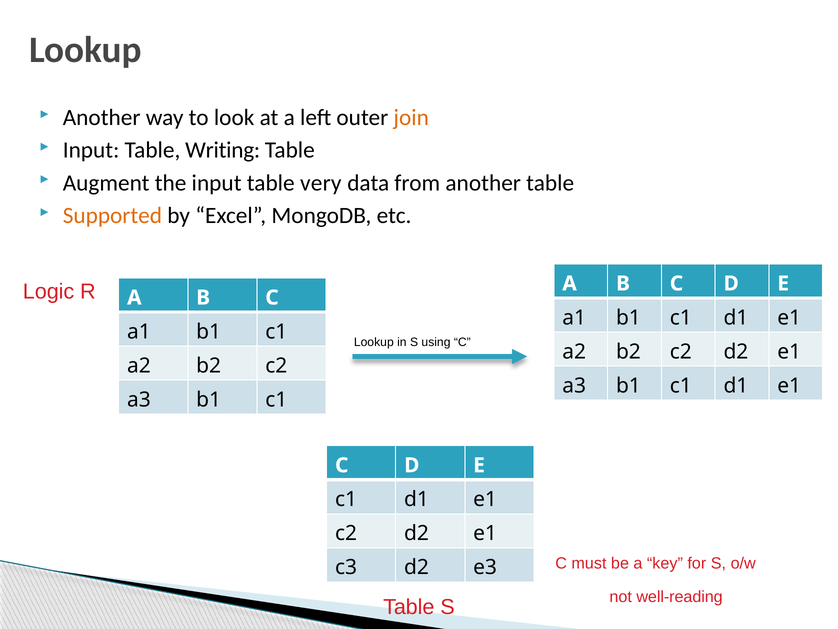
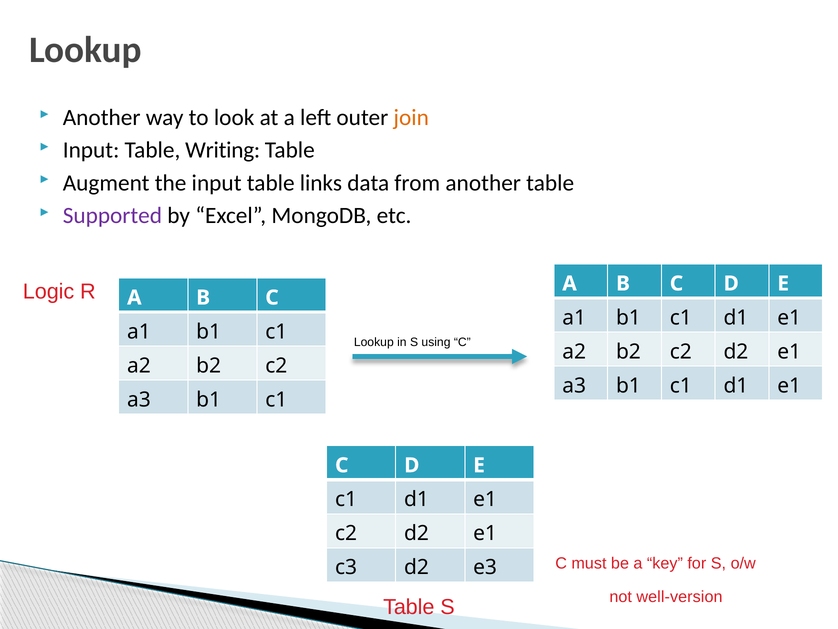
very: very -> links
Supported colour: orange -> purple
well-reading: well-reading -> well-version
